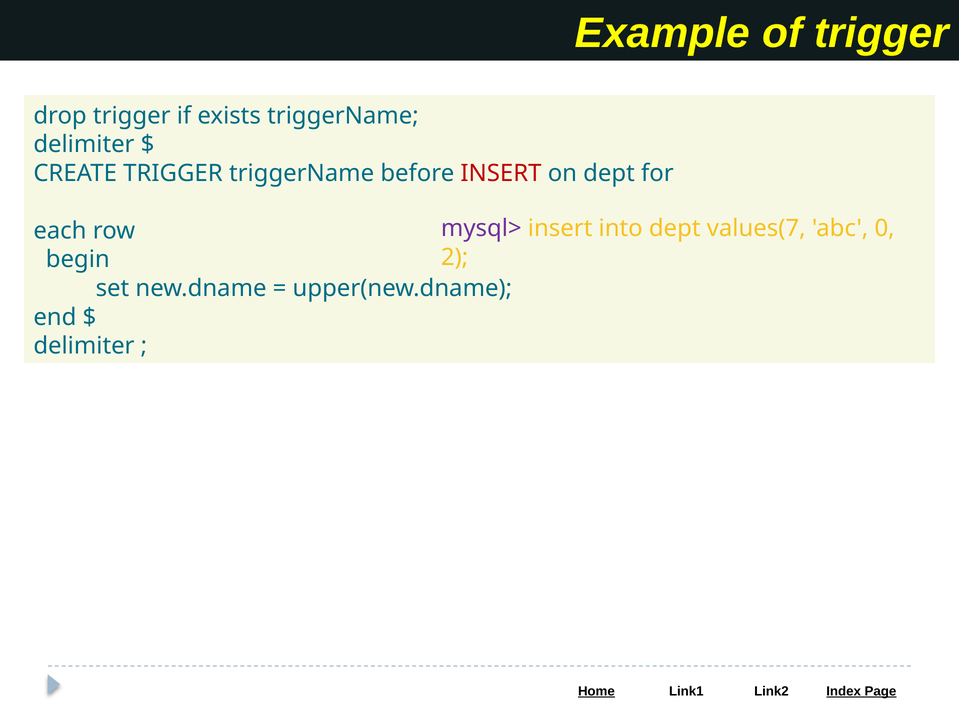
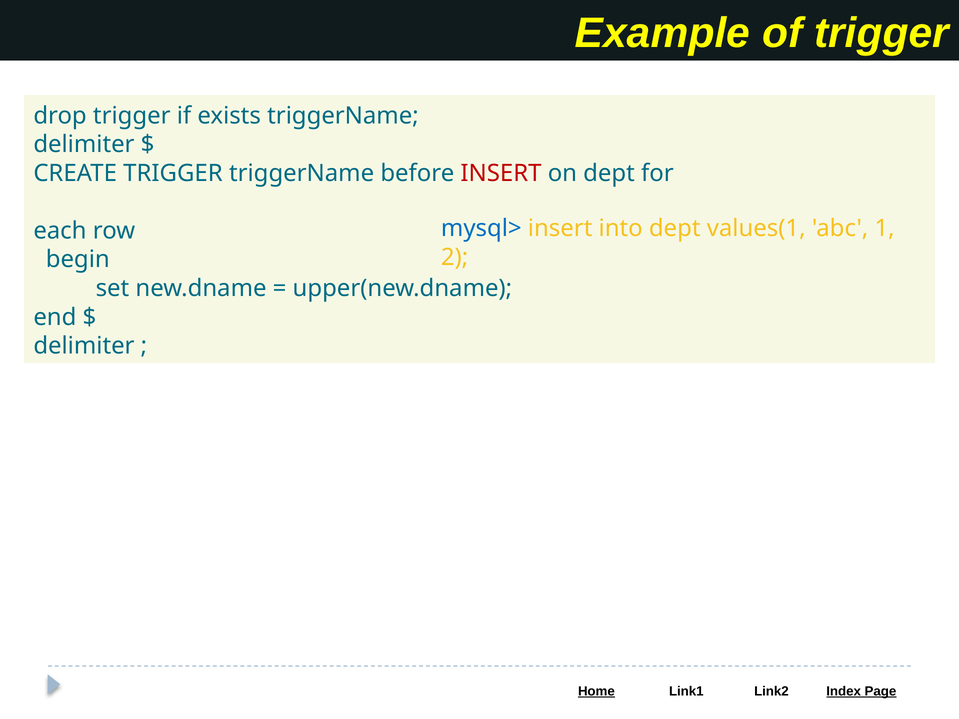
mysql> colour: purple -> blue
values(7: values(7 -> values(1
0: 0 -> 1
